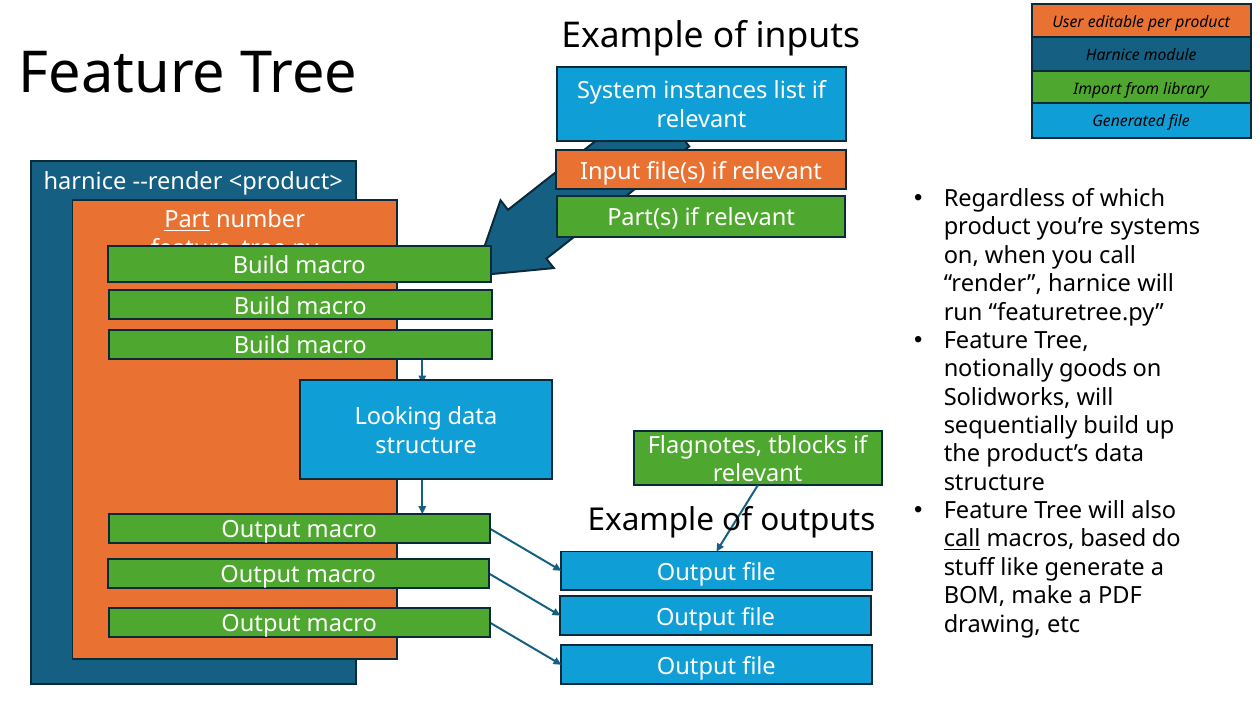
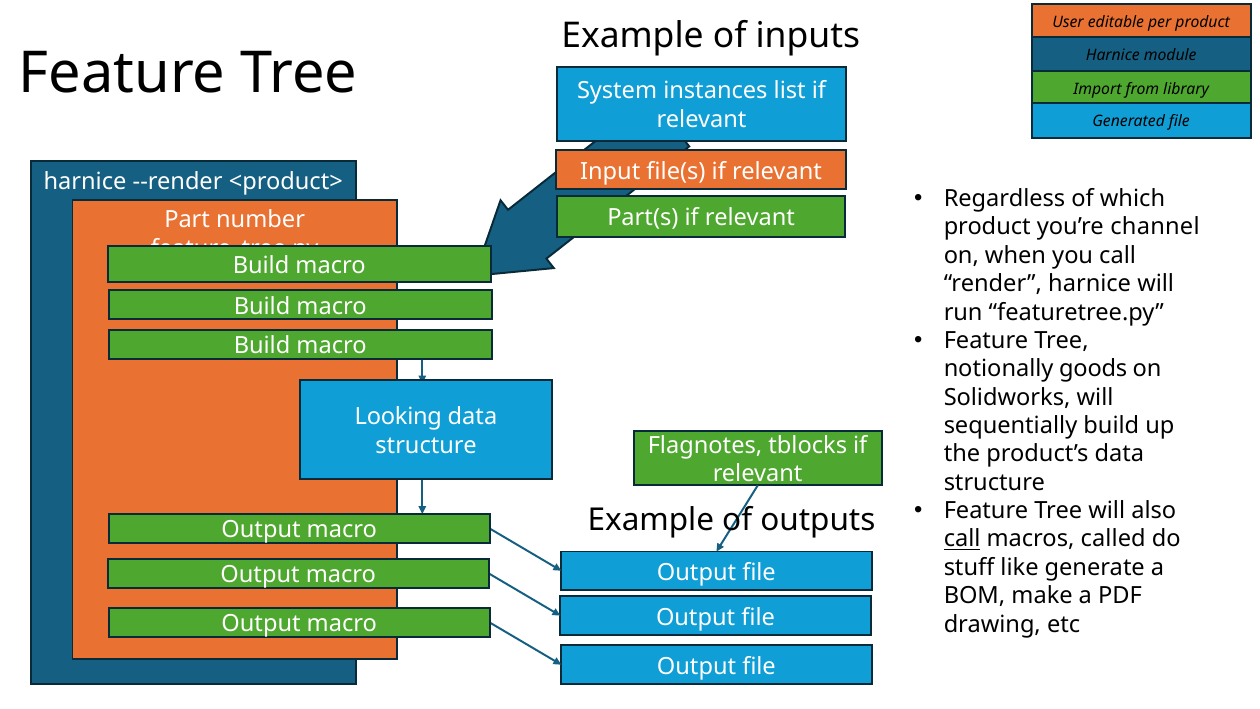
Part underline: present -> none
systems: systems -> channel
based: based -> called
